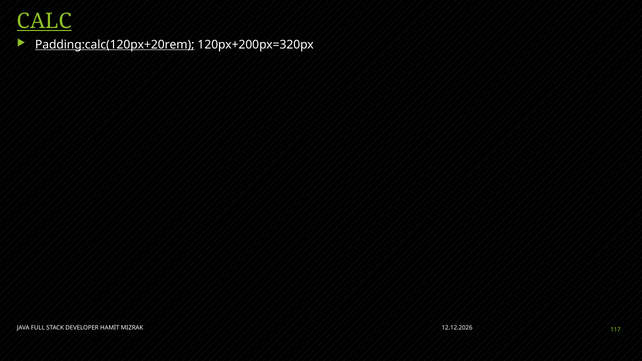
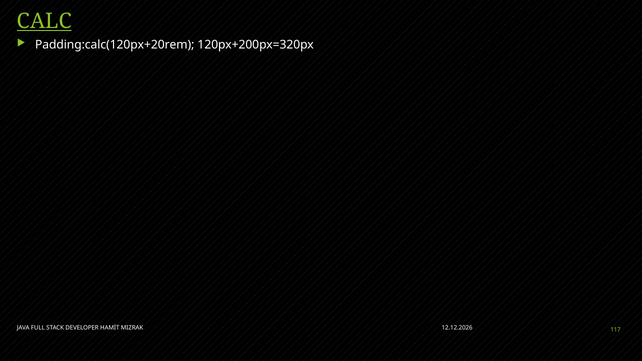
Padding:calc(120px+20rem underline: present -> none
